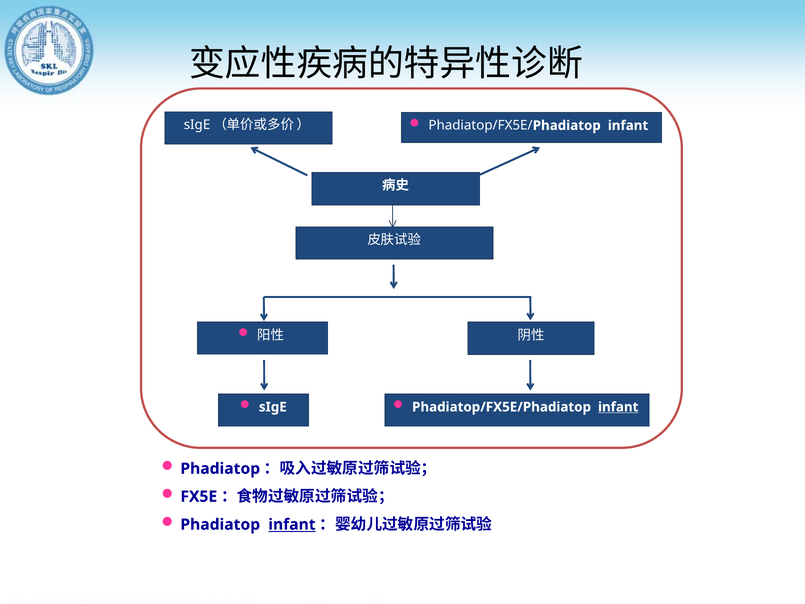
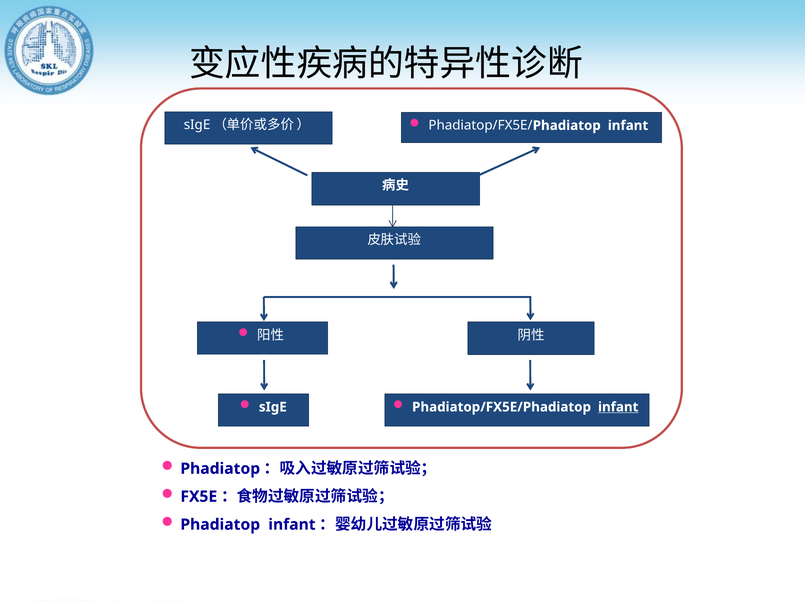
infant at (292, 524) underline: present -> none
